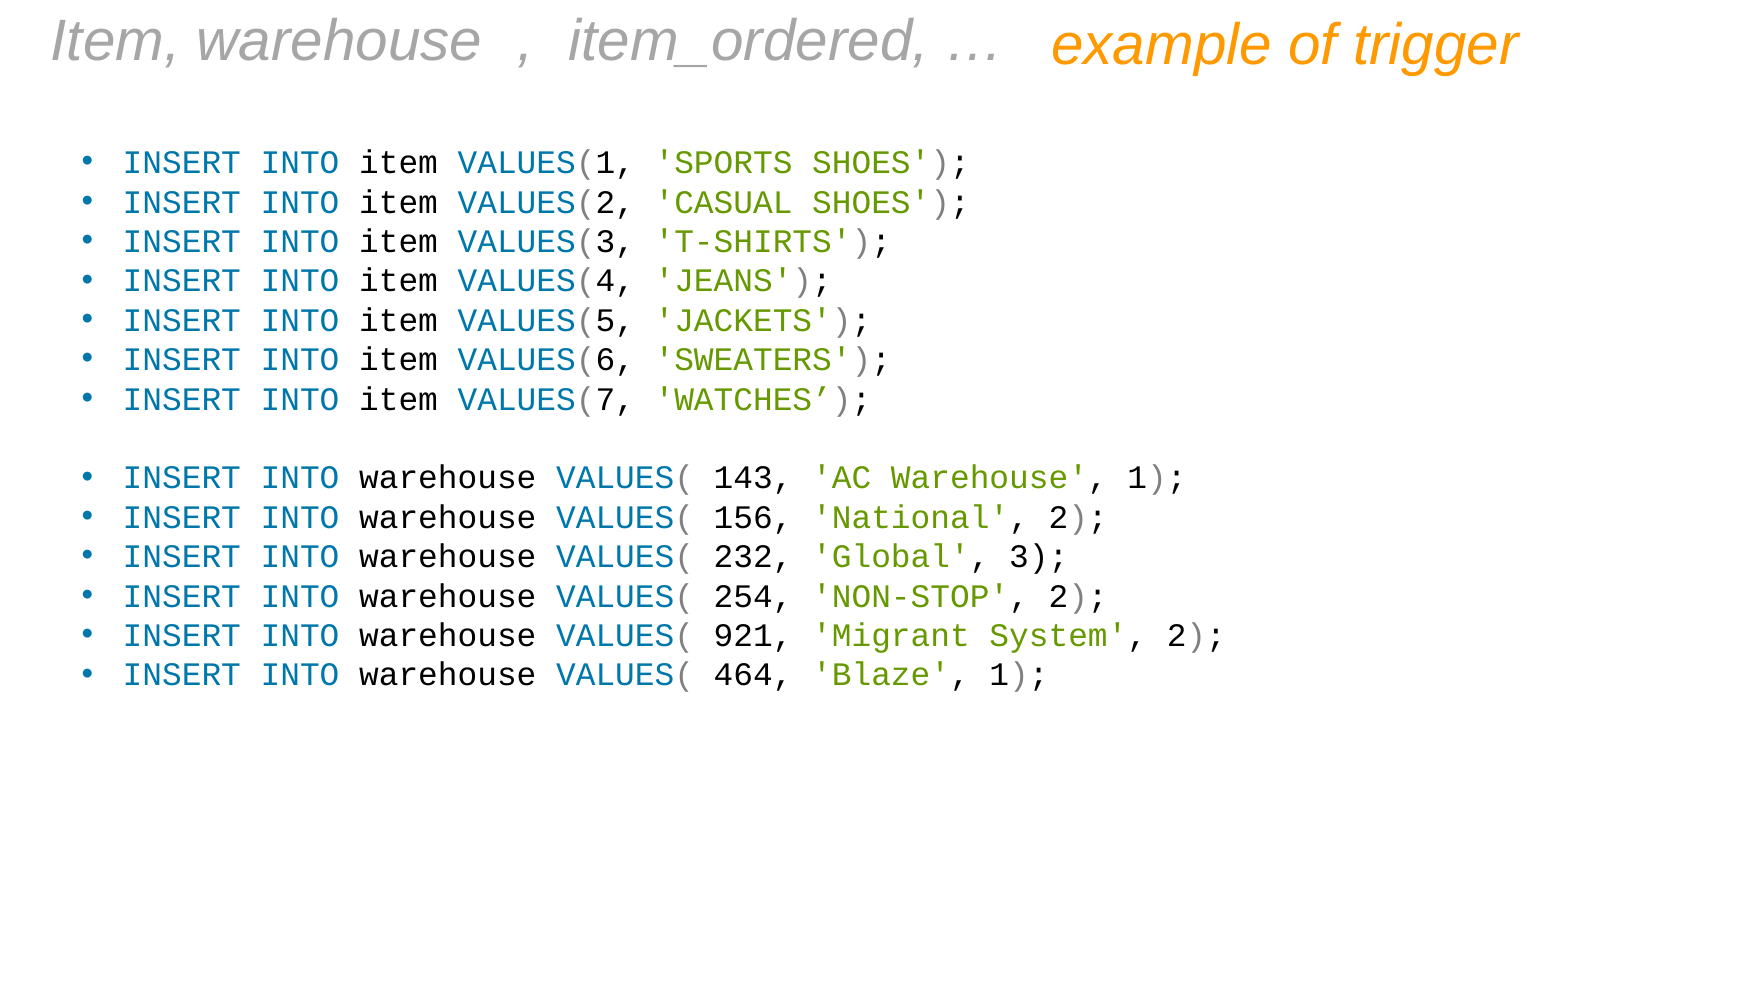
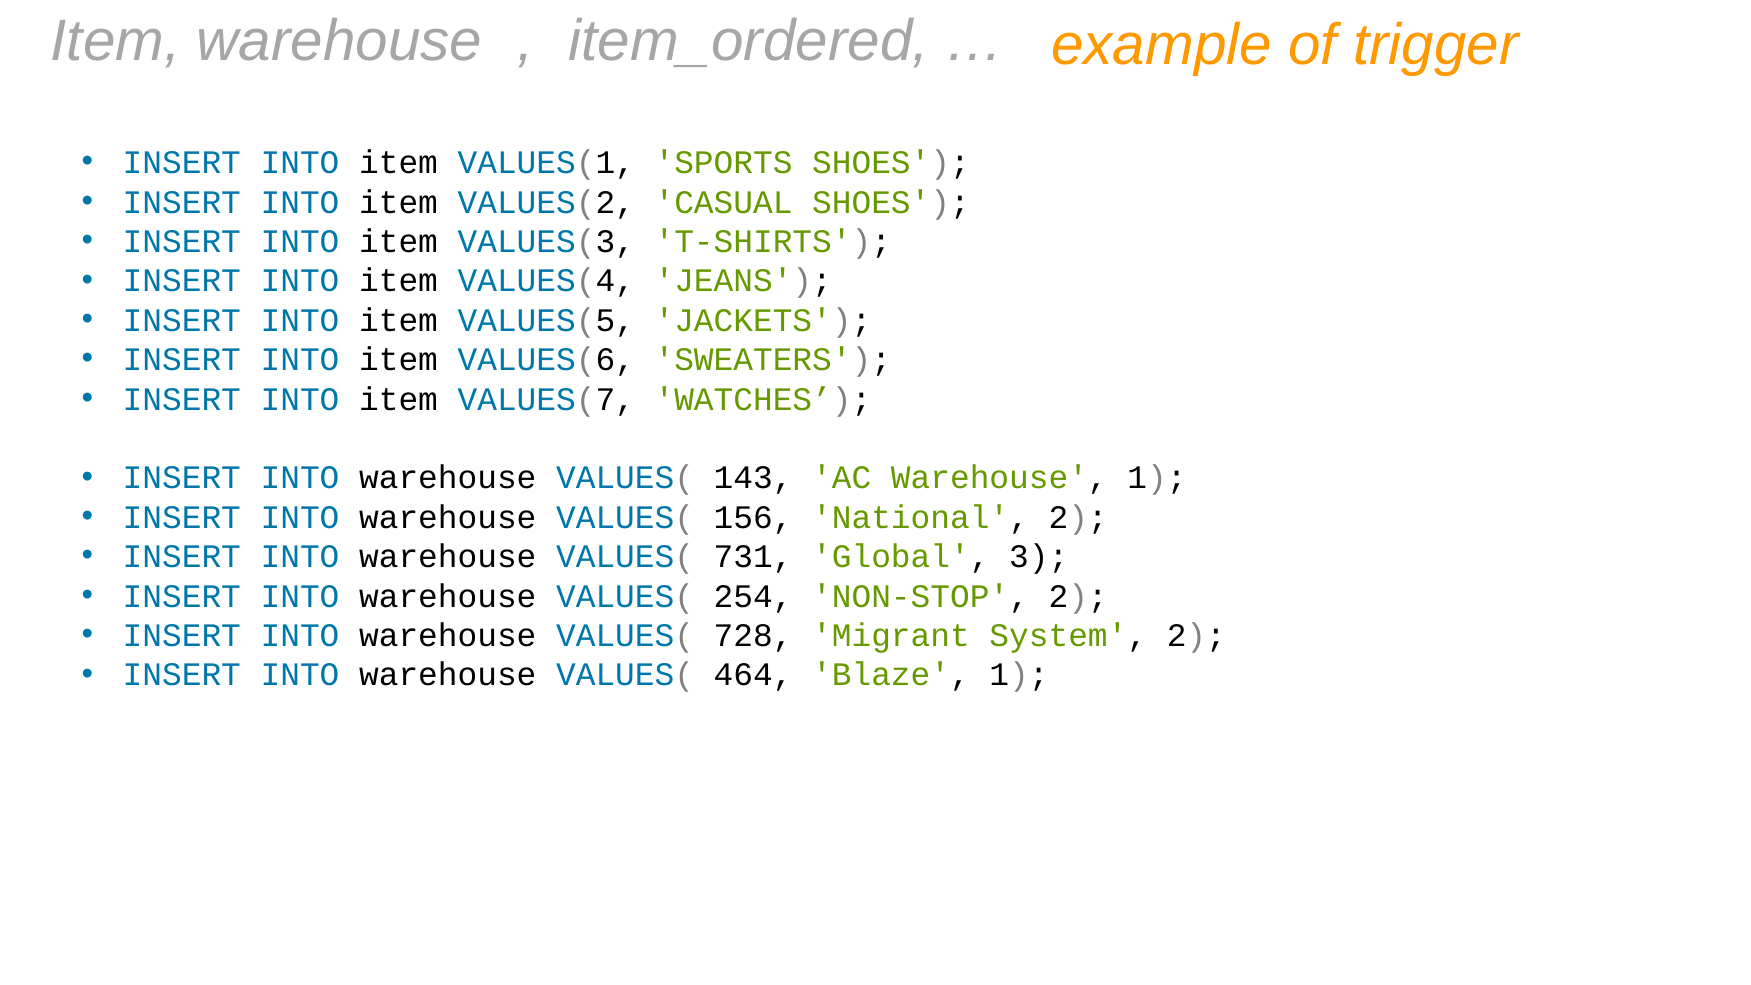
232: 232 -> 731
921: 921 -> 728
